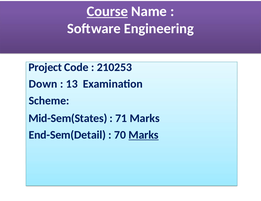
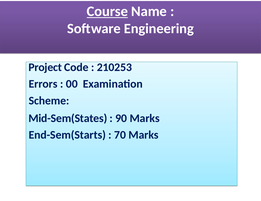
Down: Down -> Errors
13: 13 -> 00
71: 71 -> 90
End-Sem(Detail: End-Sem(Detail -> End-Sem(Starts
Marks at (144, 135) underline: present -> none
